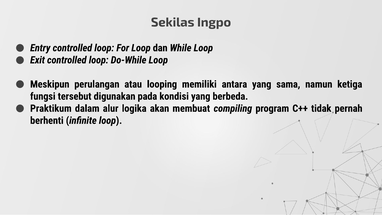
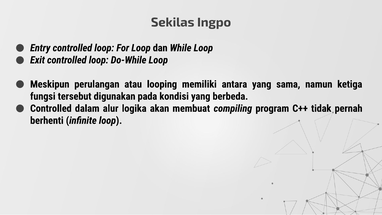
Praktikum at (51, 108): Praktikum -> Controlled
